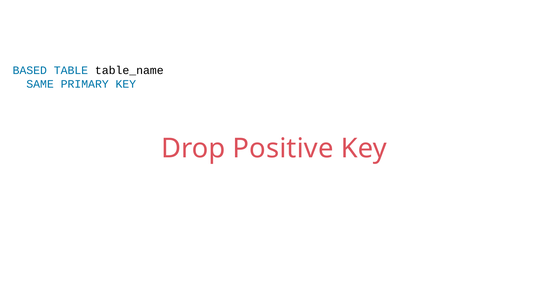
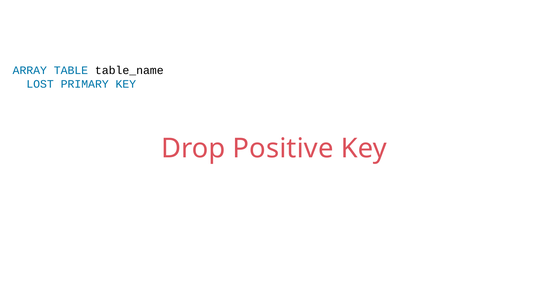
BASED: BASED -> ARRAY
SAME: SAME -> LOST
